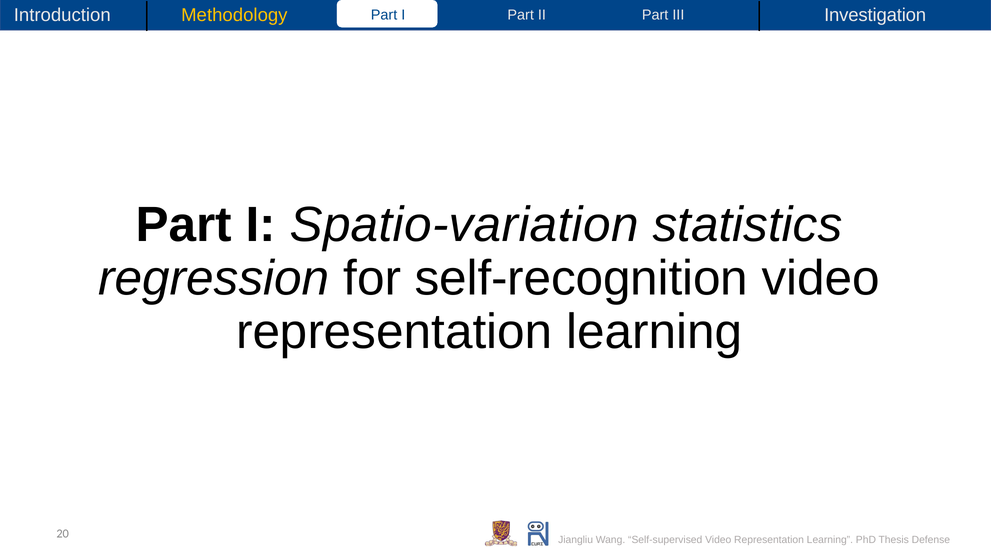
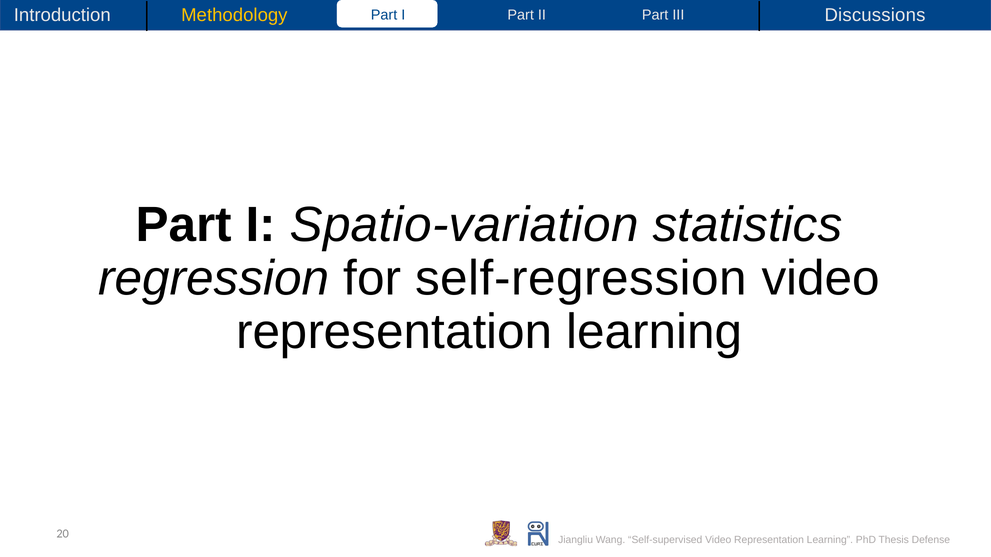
Investigation: Investigation -> Discussions
self-recognition: self-recognition -> self-regression
